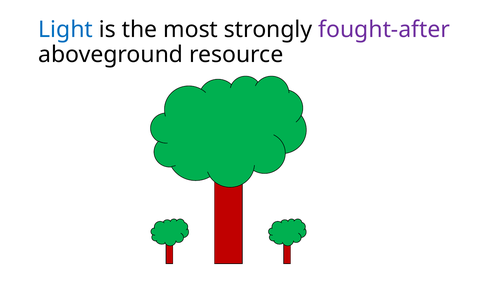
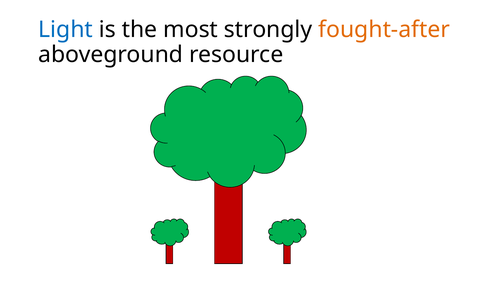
fought-after colour: purple -> orange
